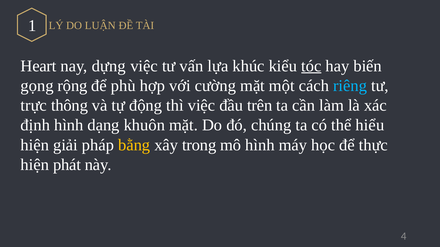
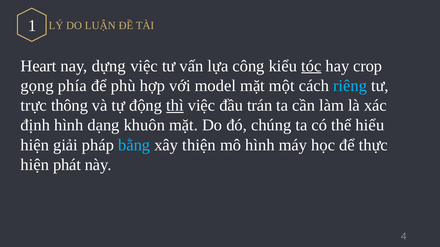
khúc: khúc -> công
biến: biến -> crop
rộng: rộng -> phía
cường: cường -> model
thì underline: none -> present
trên: trên -> trán
bằng colour: yellow -> light blue
trong: trong -> thiện
